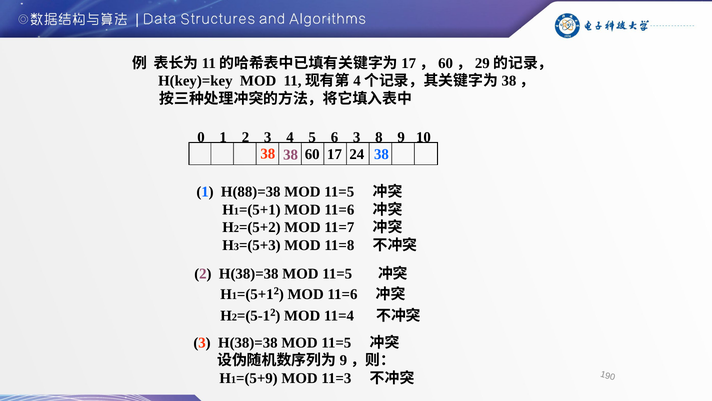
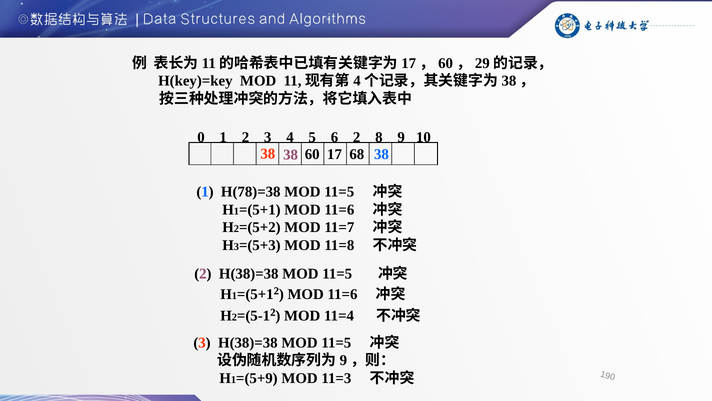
6 3: 3 -> 2
24: 24 -> 68
H(88)=38: H(88)=38 -> H(78)=38
